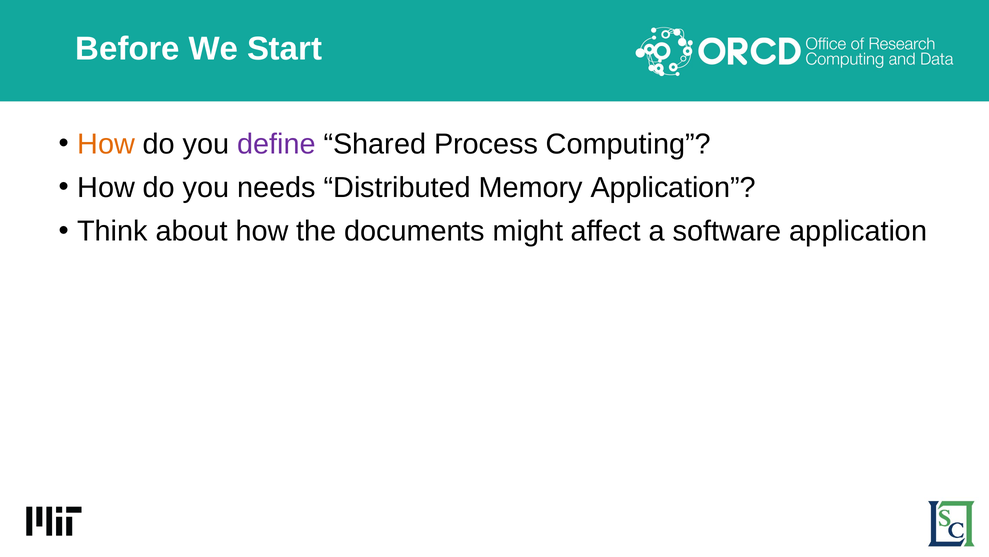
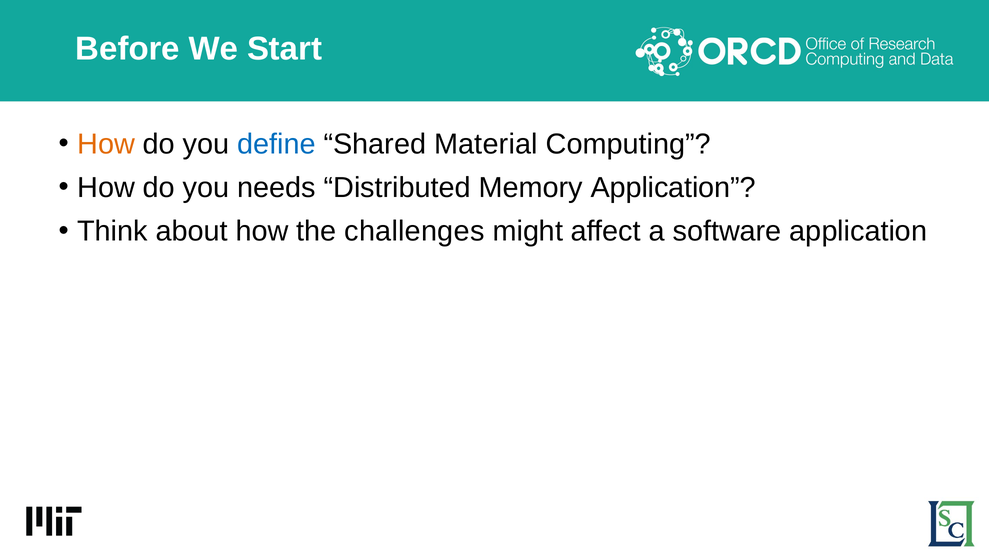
define colour: purple -> blue
Process: Process -> Material
documents: documents -> challenges
